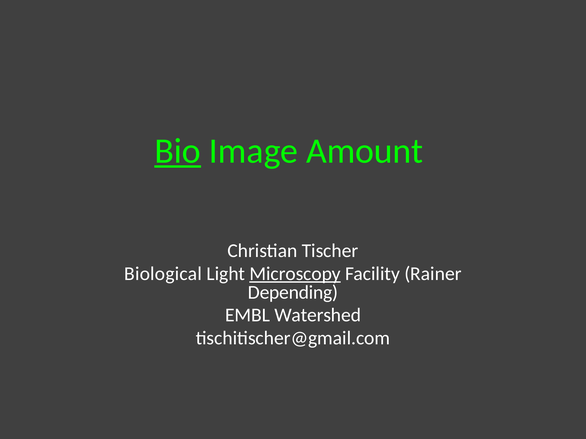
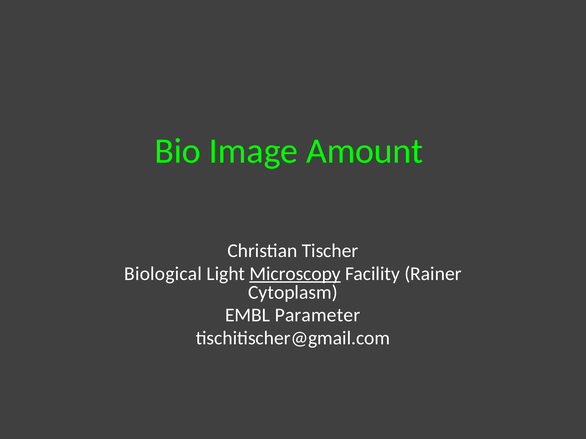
Bio underline: present -> none
Depending: Depending -> Cytoplasm
Watershed: Watershed -> Parameter
